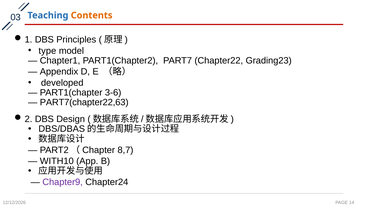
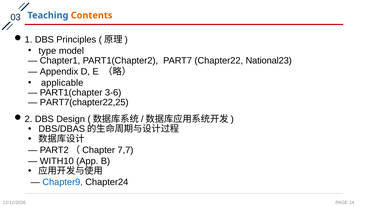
Grading23: Grading23 -> National23
developed: developed -> applicable
PART7(chapter22,63: PART7(chapter22,63 -> PART7(chapter22,25
8,7: 8,7 -> 7,7
Chapter9 colour: purple -> blue
